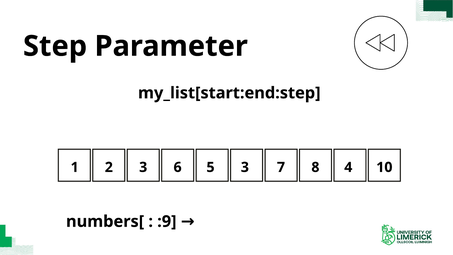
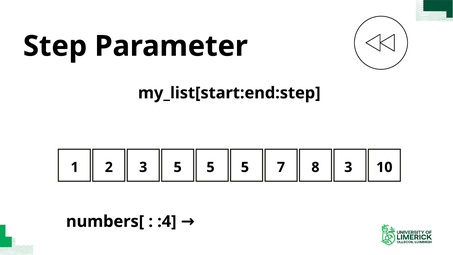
3 6: 6 -> 5
3 at (245, 167): 3 -> 5
8 4: 4 -> 3
:9: :9 -> :4
